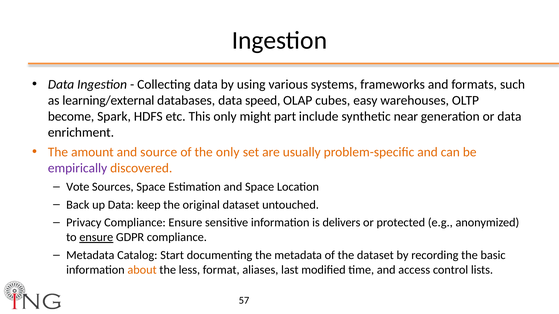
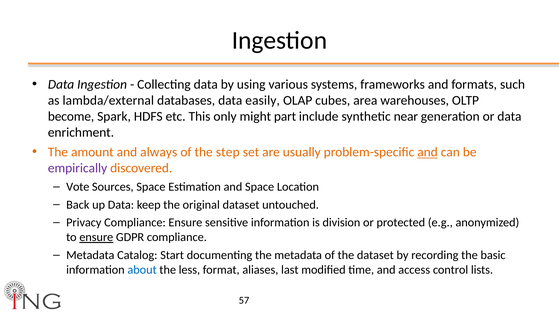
learning/external: learning/external -> lambda/external
speed: speed -> easily
easy: easy -> area
source: source -> always
the only: only -> step
and at (428, 152) underline: none -> present
delivers: delivers -> division
about colour: orange -> blue
